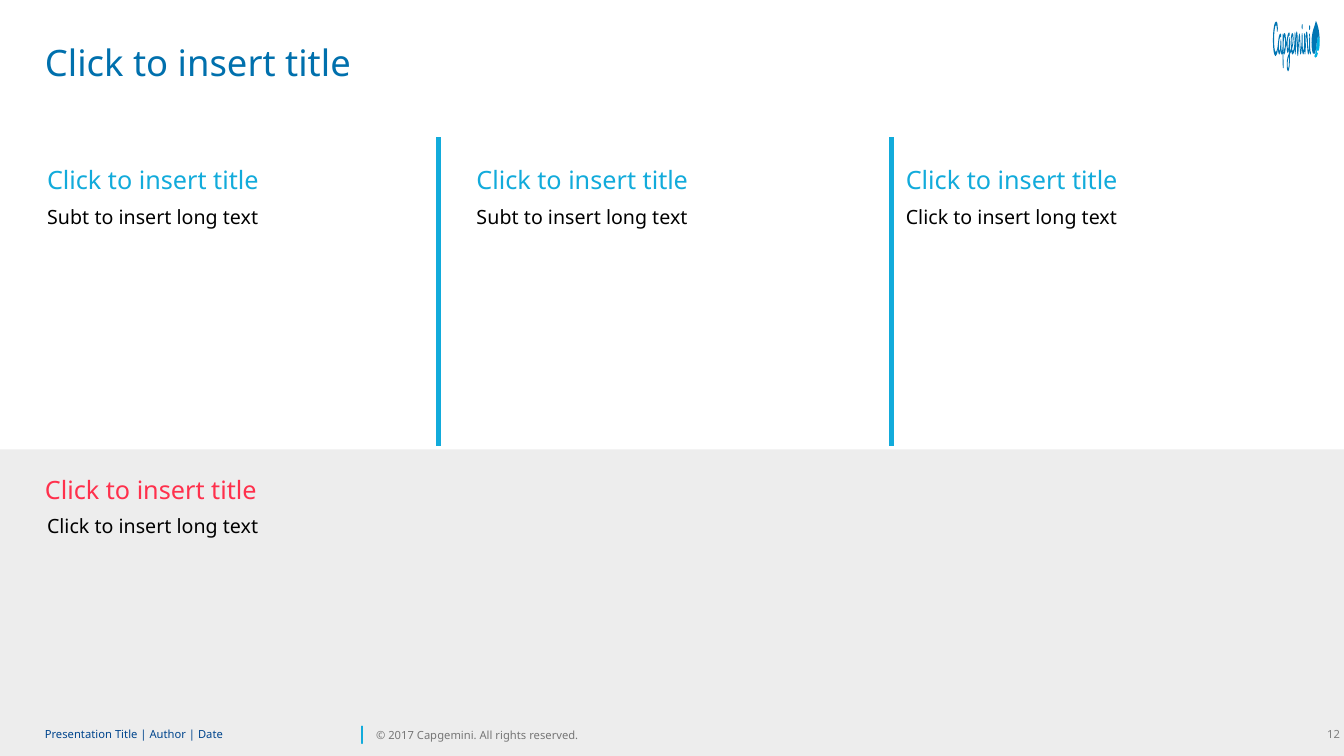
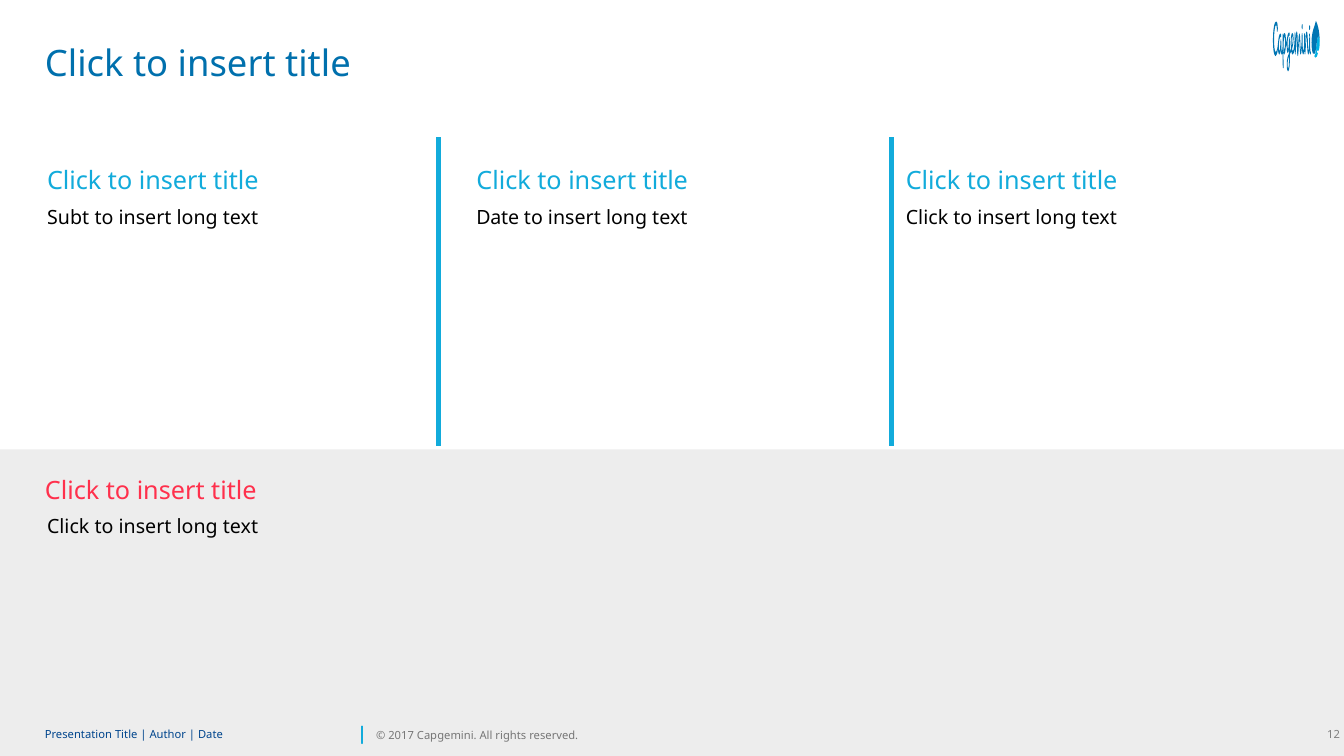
Subt at (498, 218): Subt -> Date
